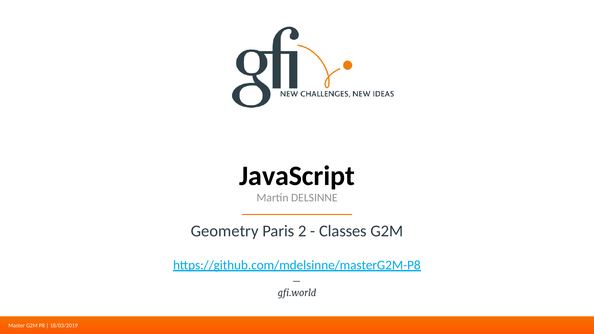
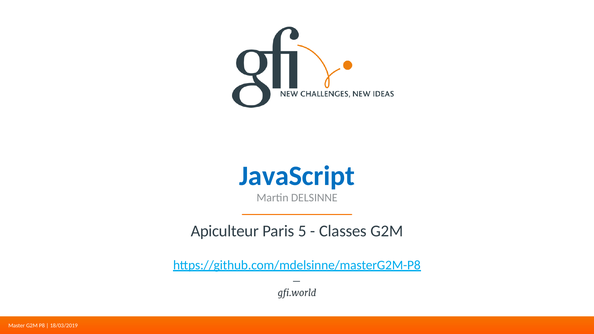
JavaScript colour: black -> blue
Geometry: Geometry -> Apiculteur
2: 2 -> 5
